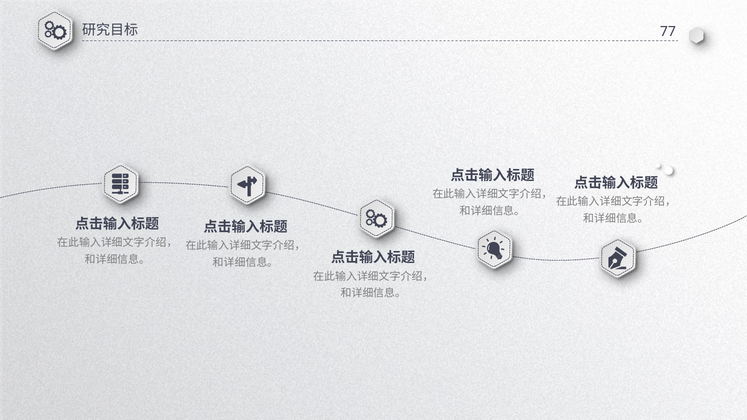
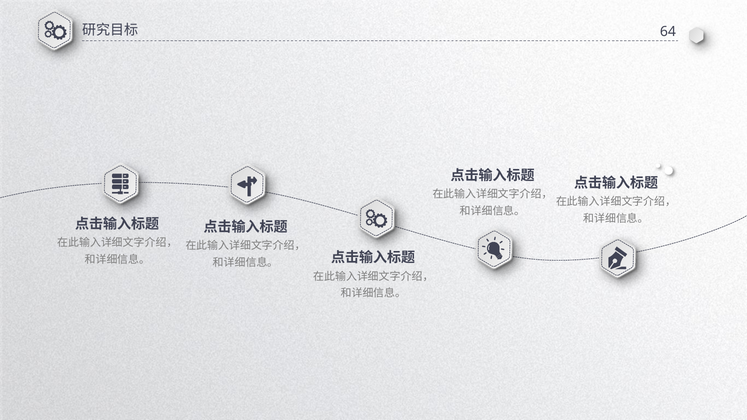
77: 77 -> 64
